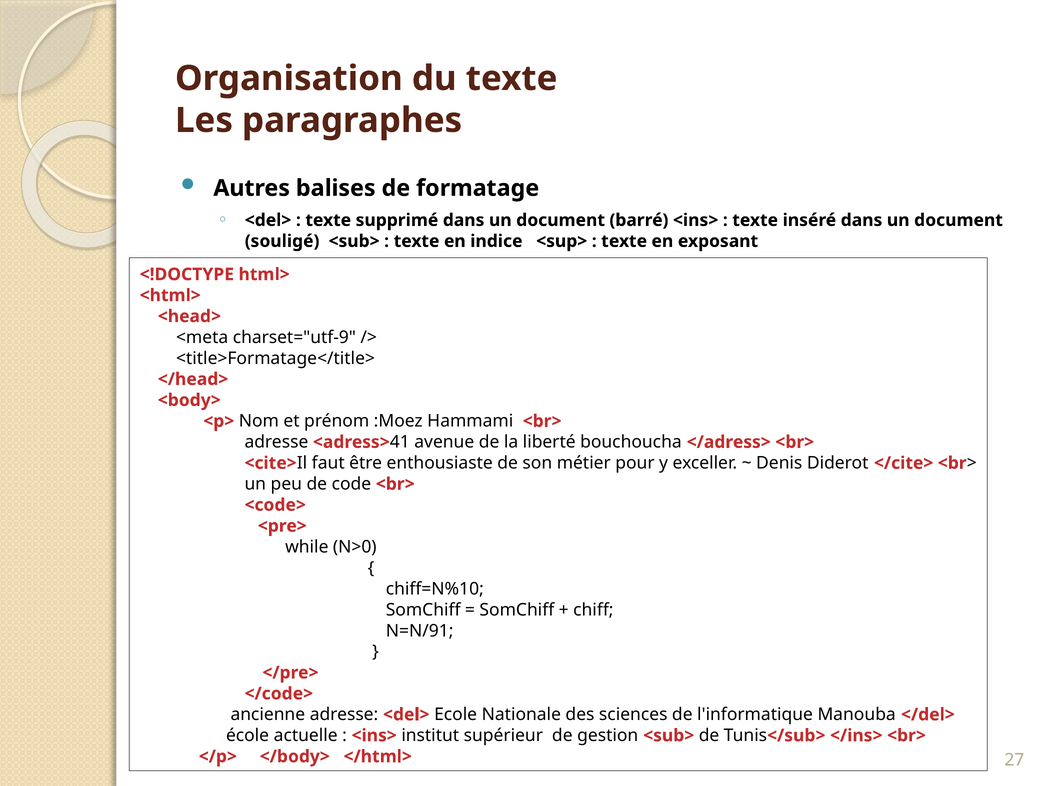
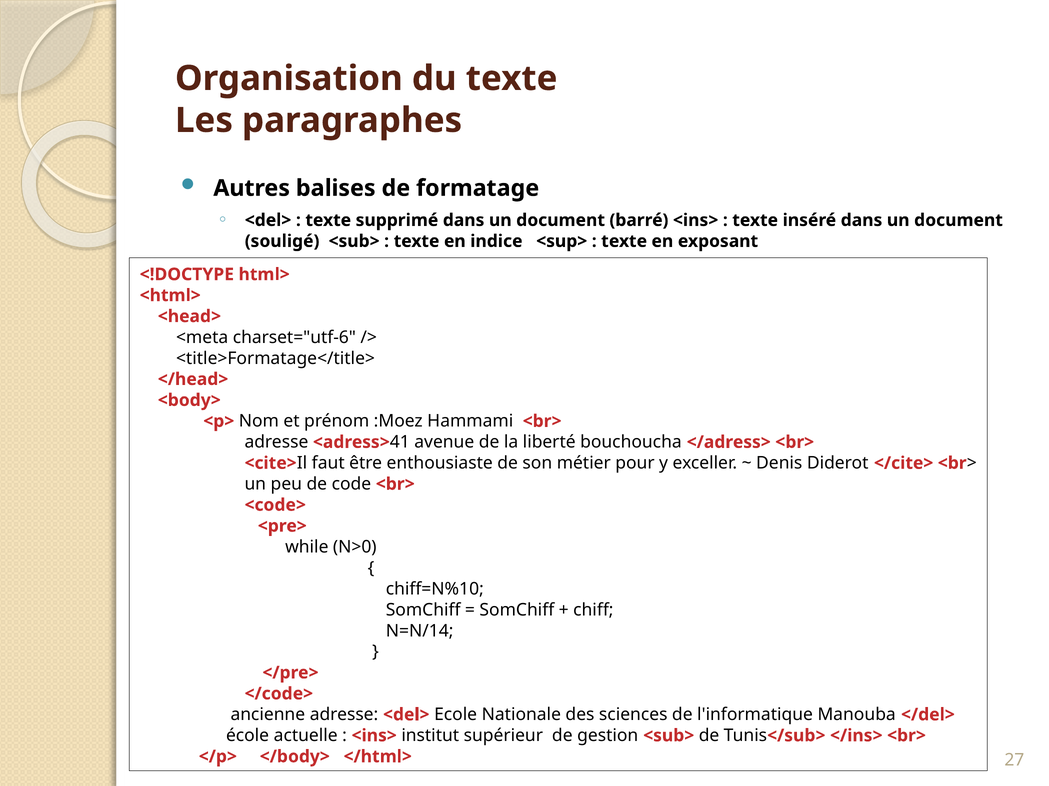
charset="utf-9: charset="utf-9 -> charset="utf-6
N=N/91: N=N/91 -> N=N/14
